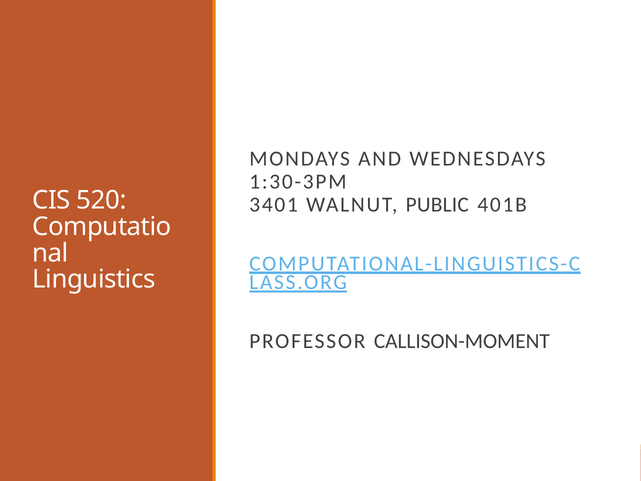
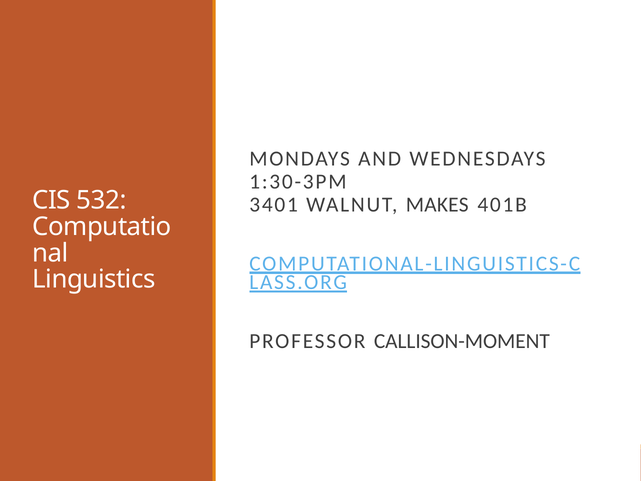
520: 520 -> 532
PUBLIC: PUBLIC -> MAKES
